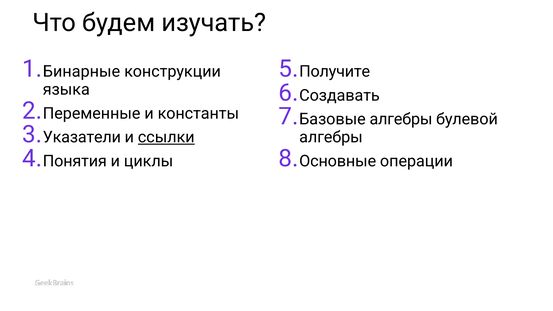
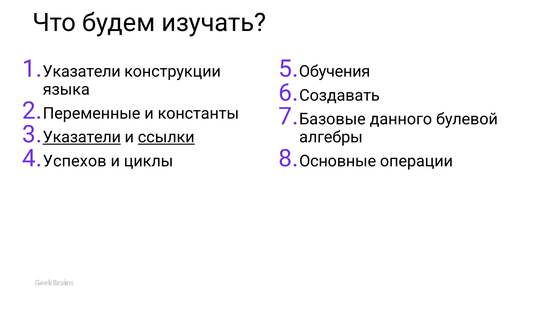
Бинарные at (82, 72): Бинарные -> Указатели
Получите: Получите -> Обучения
Базовые алгебры: алгебры -> данного
Указатели at (82, 137) underline: none -> present
Понятия: Понятия -> Успехов
